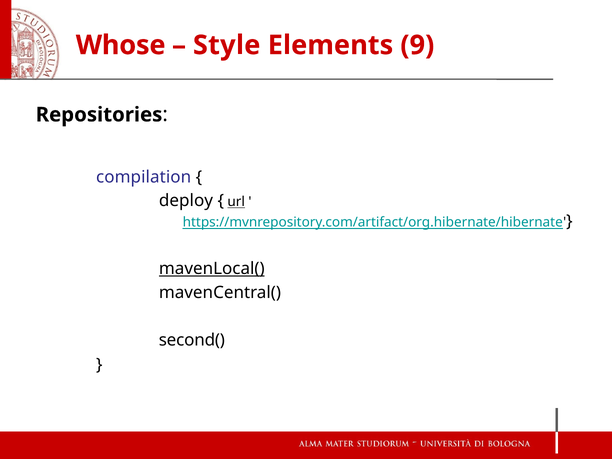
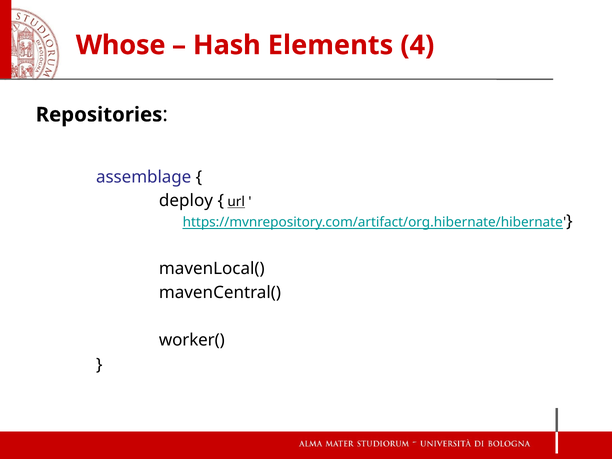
Style: Style -> Hash
9: 9 -> 4
compilation: compilation -> assemblage
mavenLocal( underline: present -> none
second(: second( -> worker(
